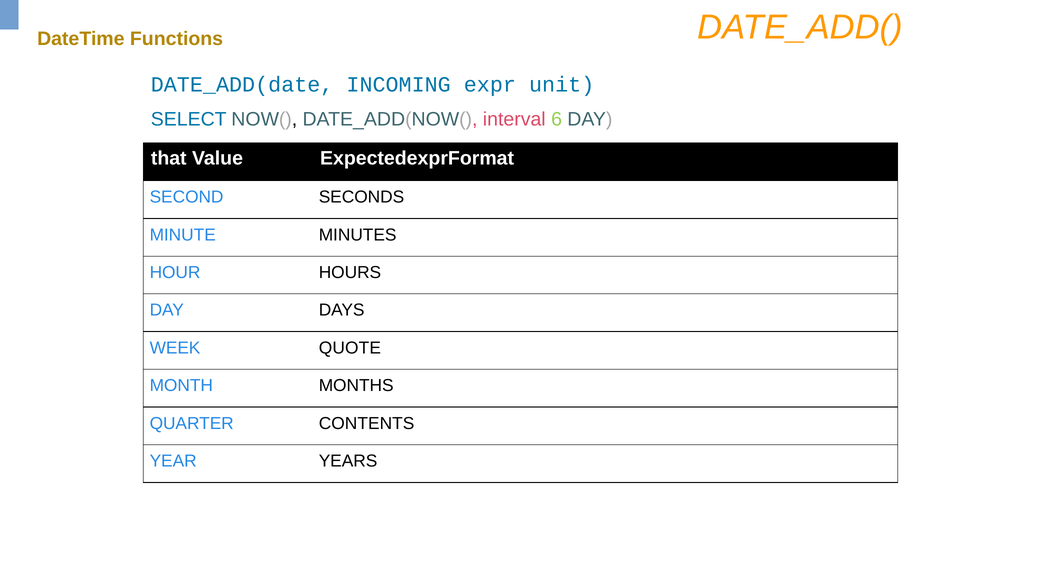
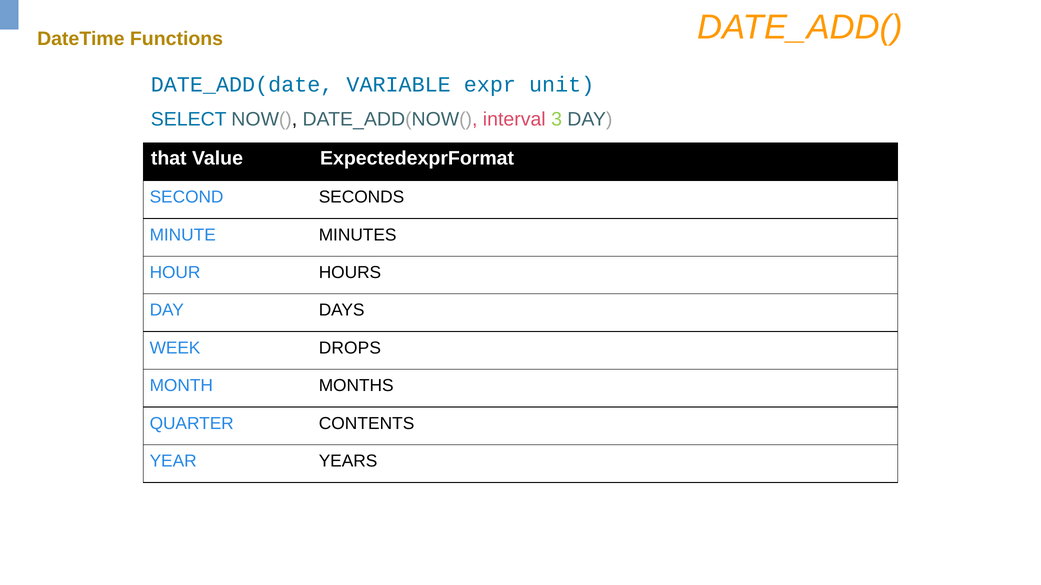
INCOMING: INCOMING -> VARIABLE
6: 6 -> 3
QUOTE: QUOTE -> DROPS
